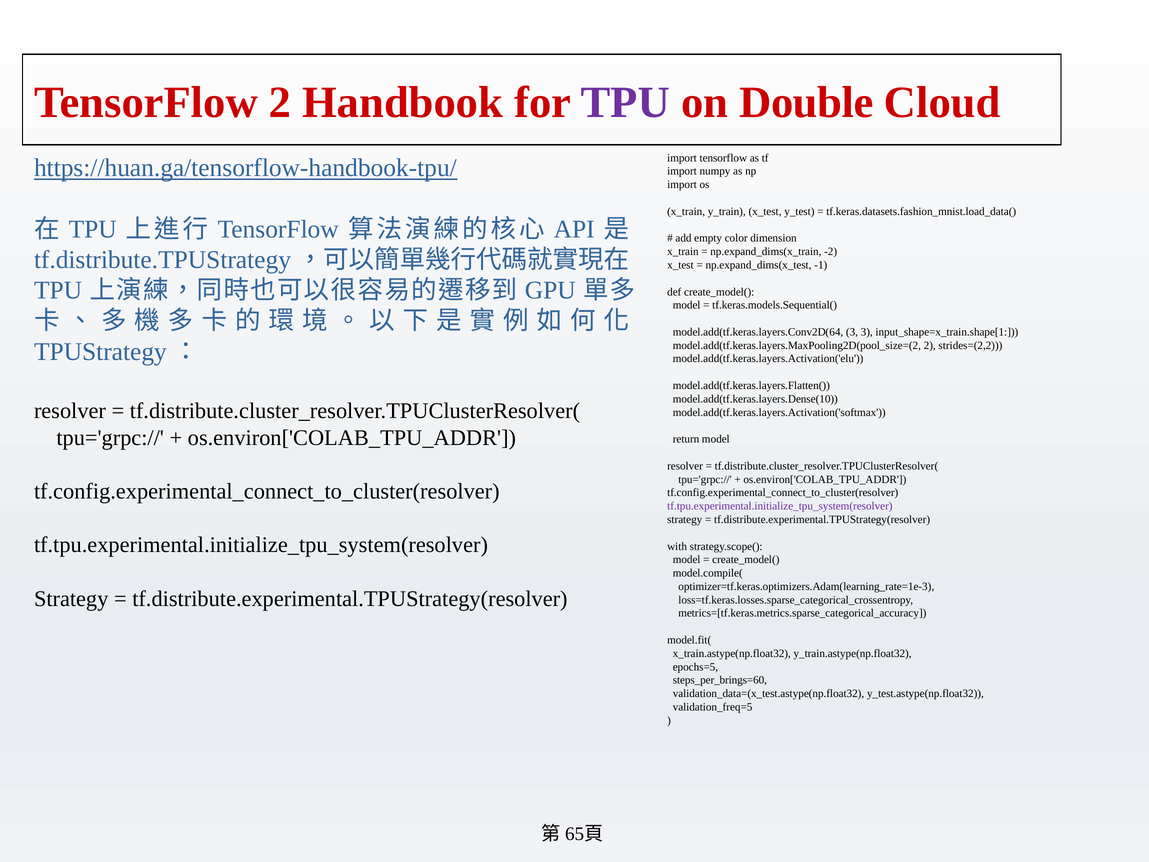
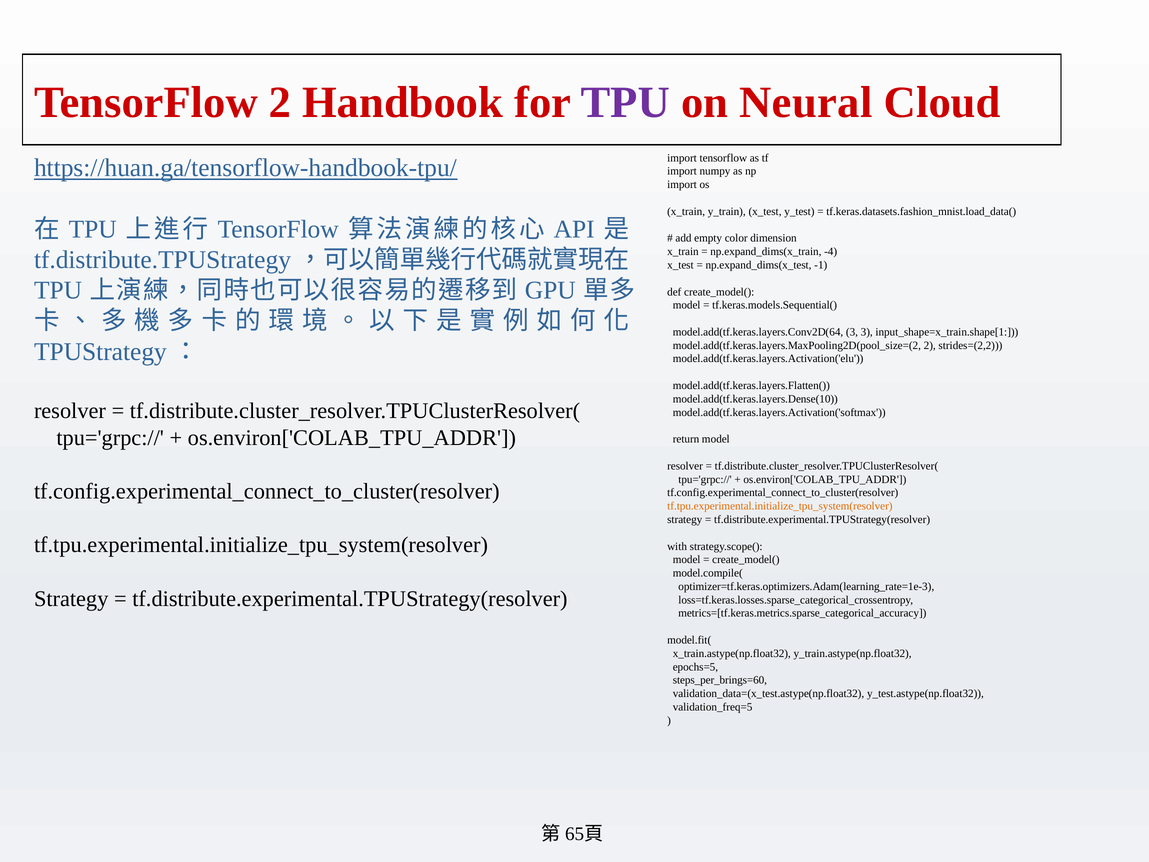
Double: Double -> Neural
-2: -2 -> -4
tf.tpu.experimental.initialize_tpu_system(resolver at (780, 506) colour: purple -> orange
